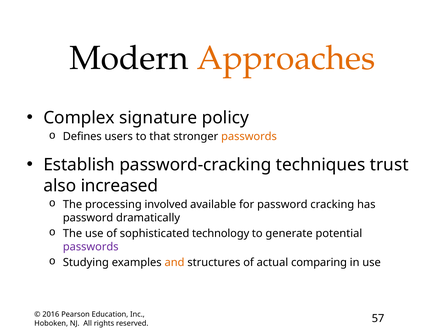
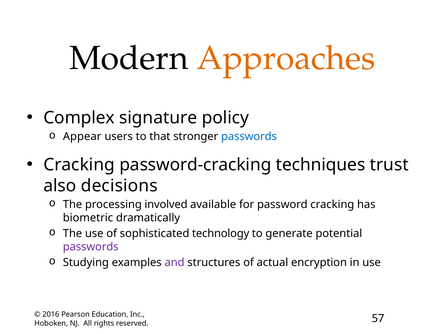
Defines: Defines -> Appear
passwords at (249, 136) colour: orange -> blue
Establish at (79, 165): Establish -> Cracking
increased: increased -> decisions
password at (88, 218): password -> biometric
and colour: orange -> purple
comparing: comparing -> encryption
